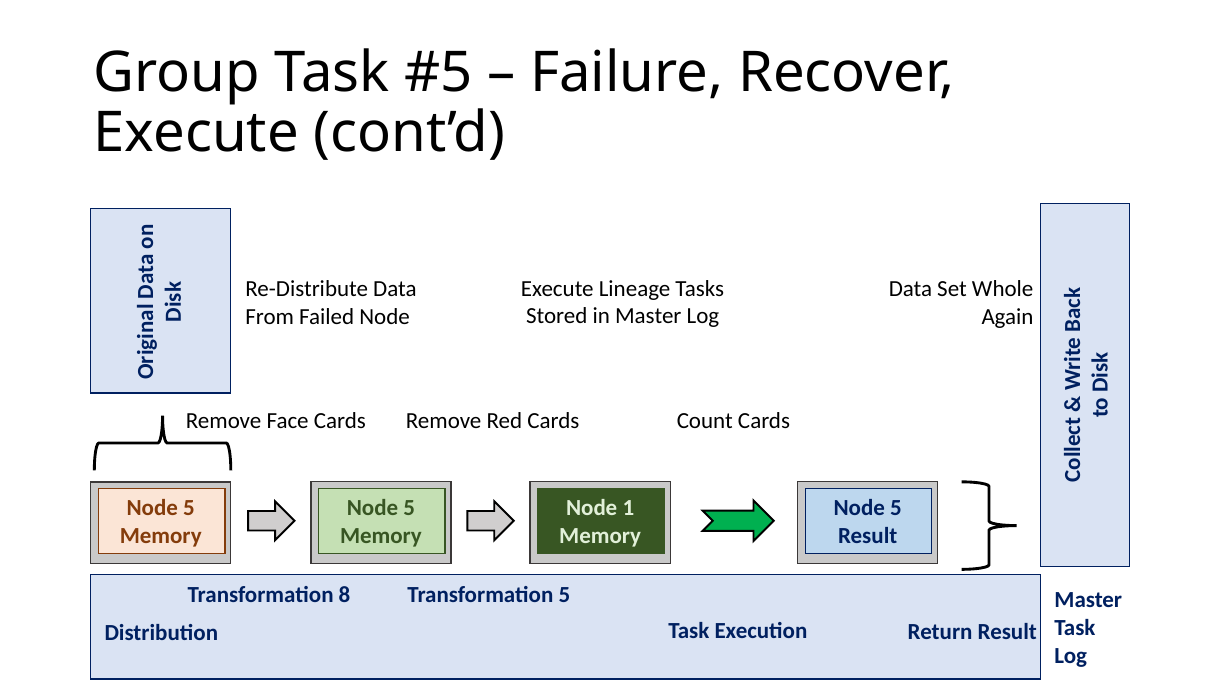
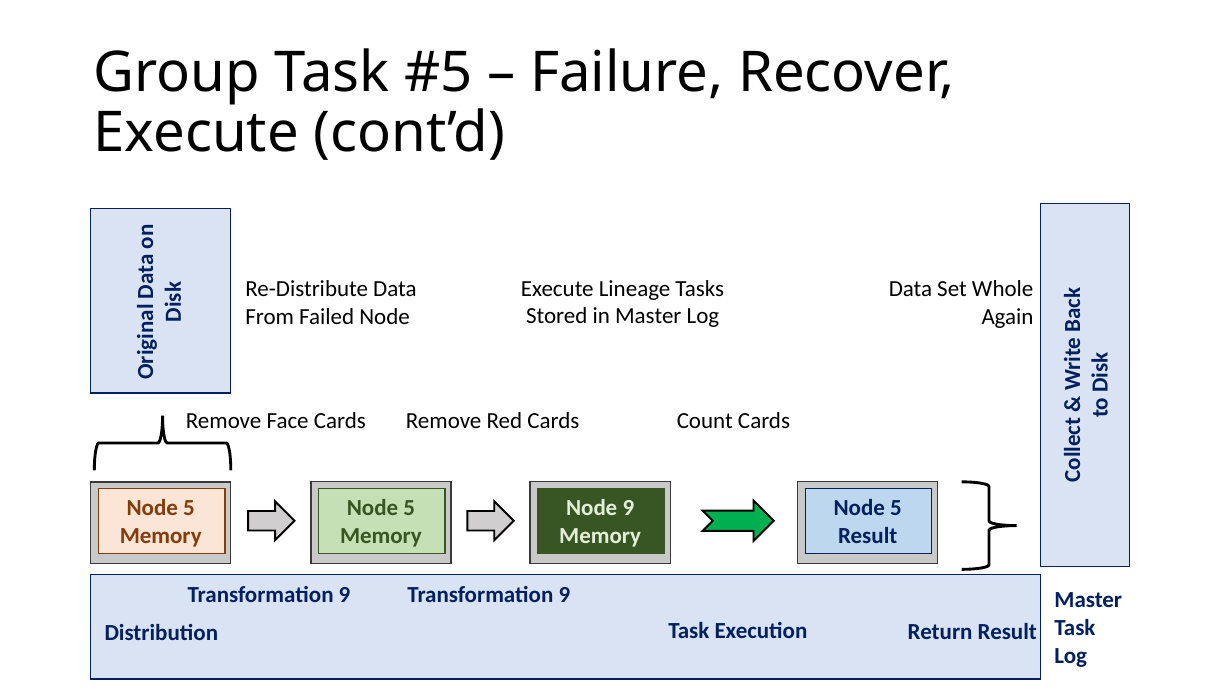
Node 1: 1 -> 9
8 at (345, 595): 8 -> 9
5 at (564, 595): 5 -> 9
